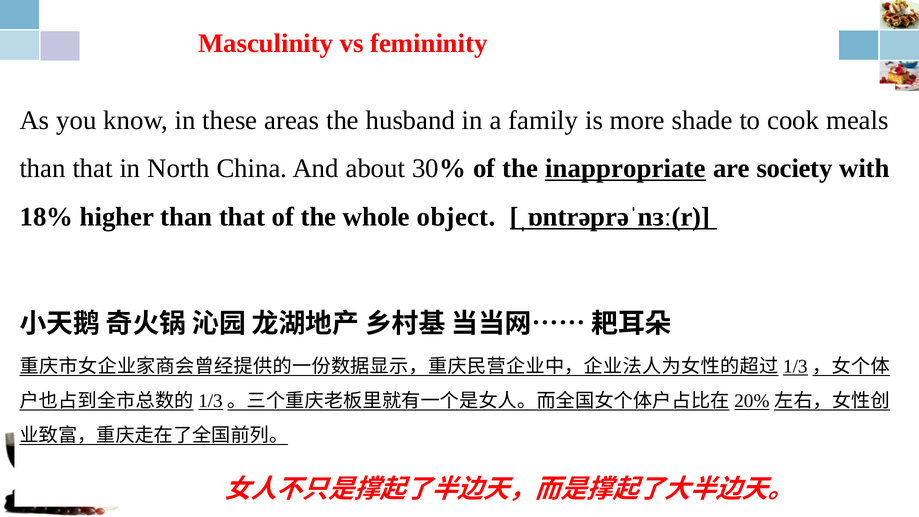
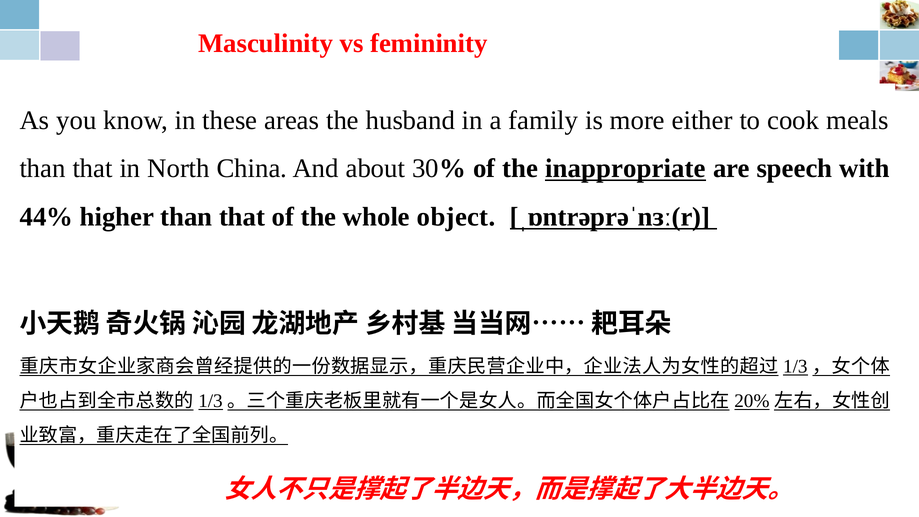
shade: shade -> either
society: society -> speech
18%: 18% -> 44%
